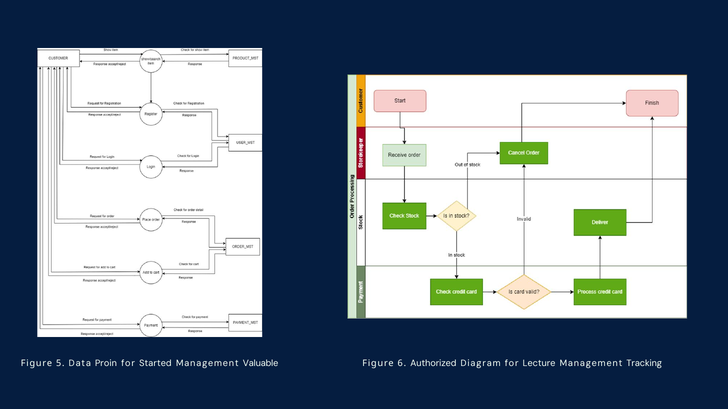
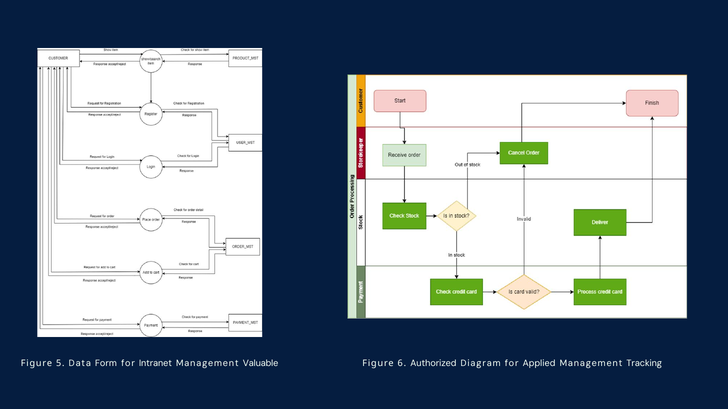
Proin: Proin -> Form
Started: Started -> Intranet
Lecture: Lecture -> Applied
